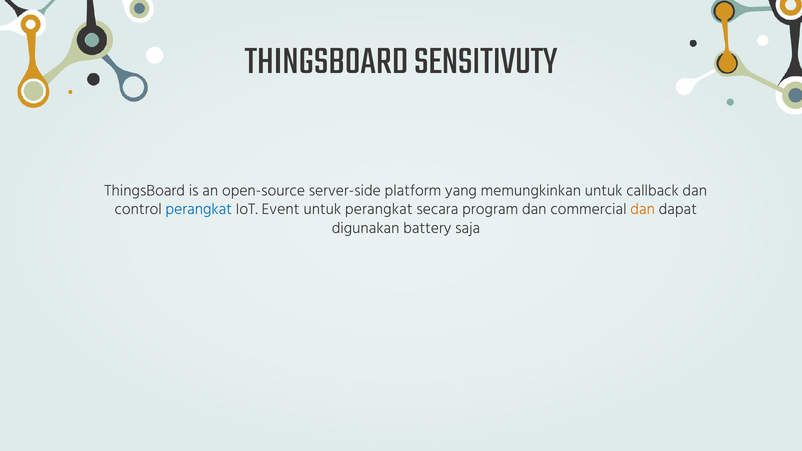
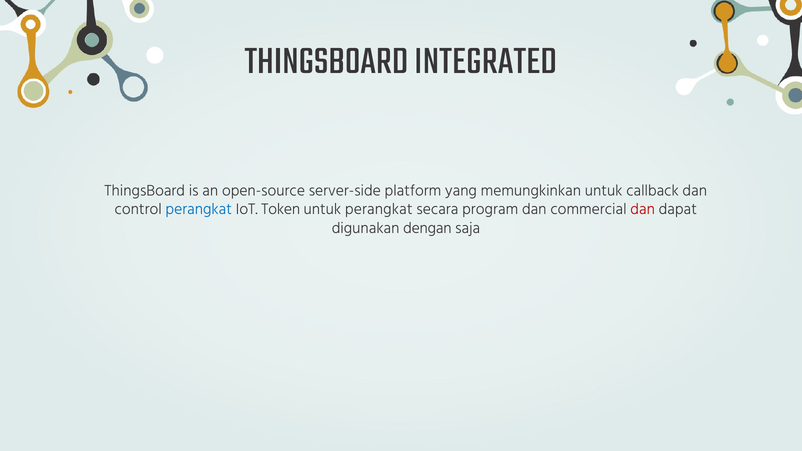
SENSITIVUTY: SENSITIVUTY -> INTEGRATED
Event: Event -> Token
dan at (643, 209) colour: orange -> red
battery: battery -> dengan
